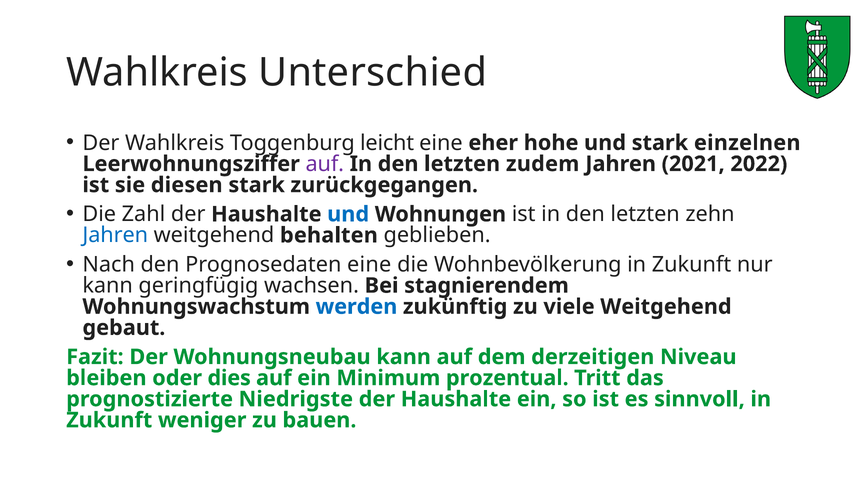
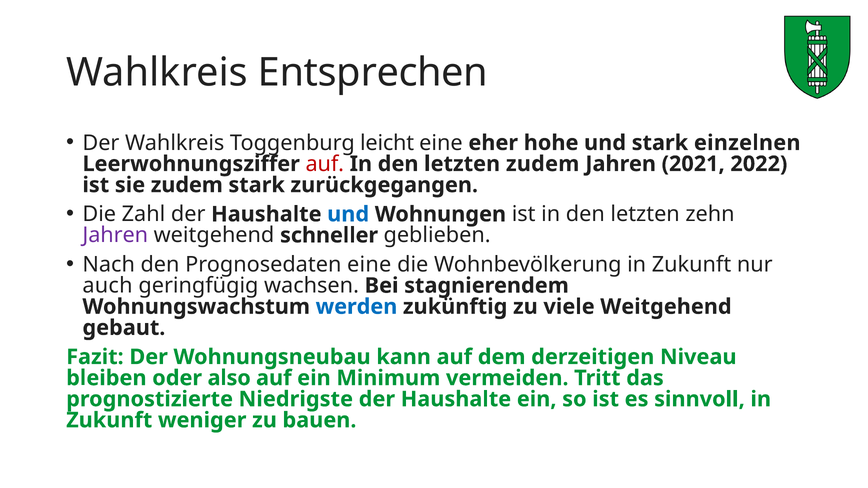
Unterschied: Unterschied -> Entsprechen
auf at (325, 164) colour: purple -> red
sie diesen: diesen -> zudem
Jahren at (115, 235) colour: blue -> purple
behalten: behalten -> schneller
kann at (108, 286): kann -> auch
dies: dies -> also
prozentual: prozentual -> vermeiden
